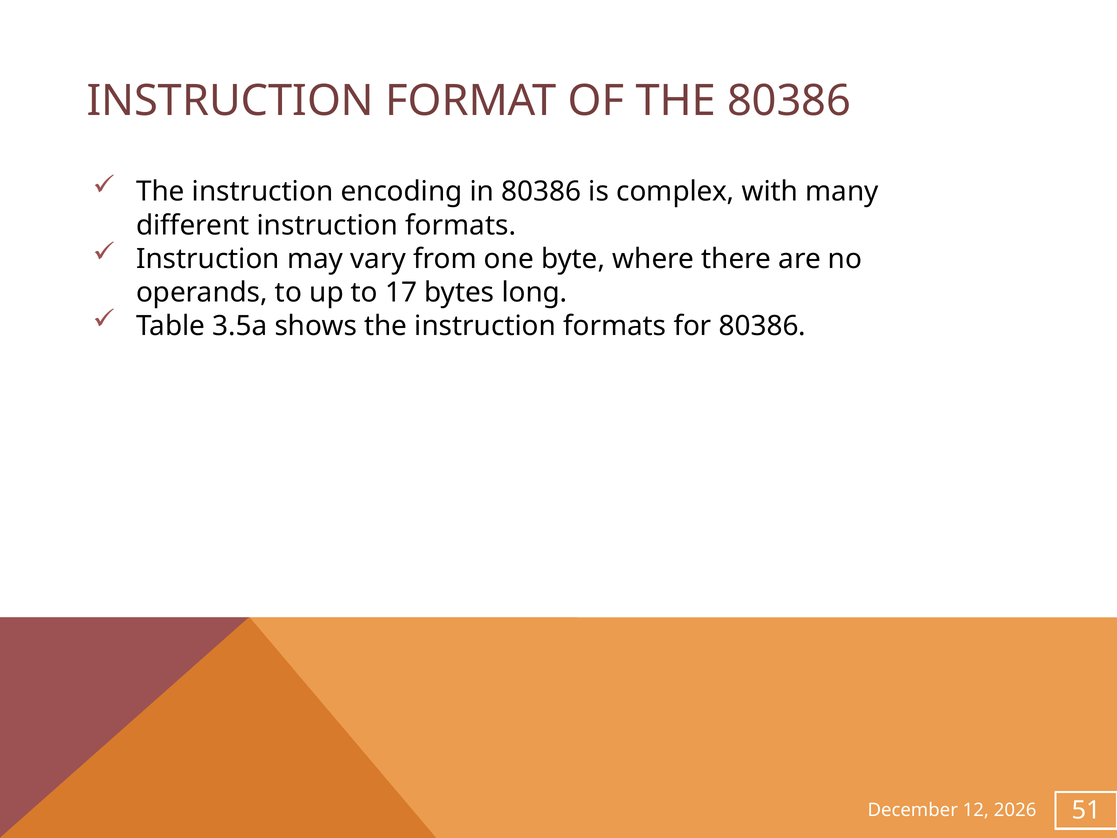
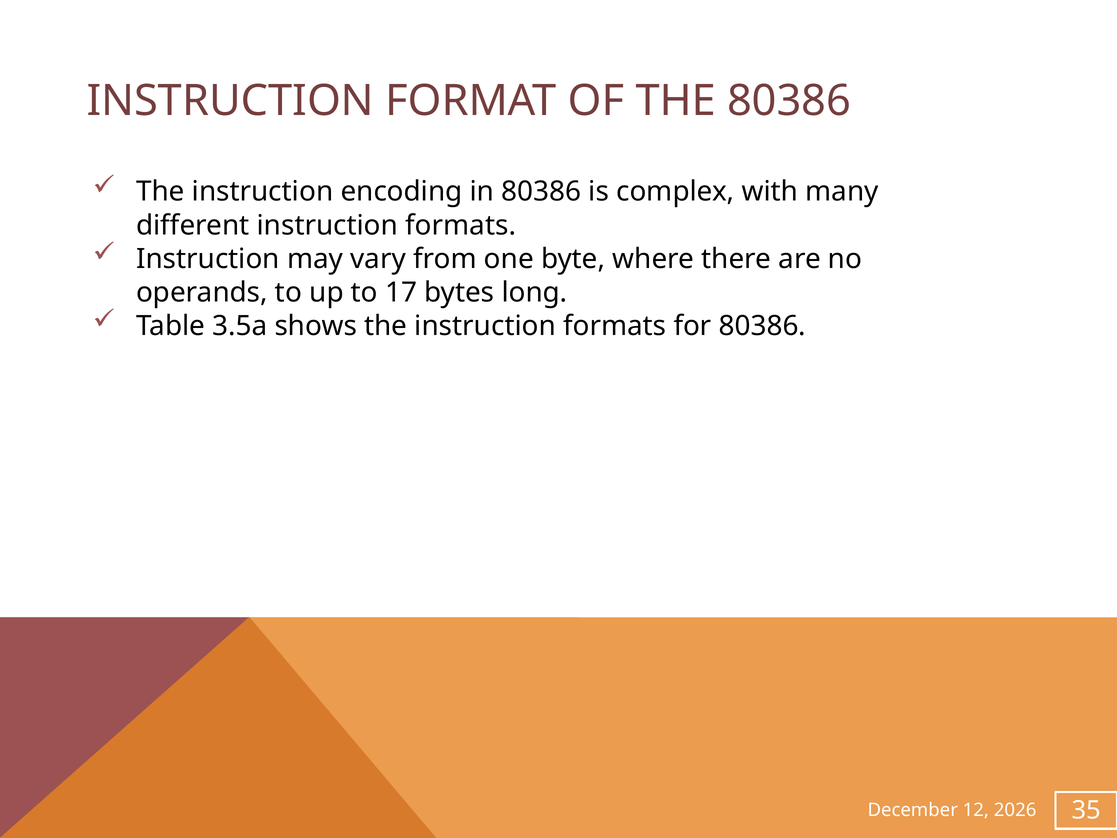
51: 51 -> 35
